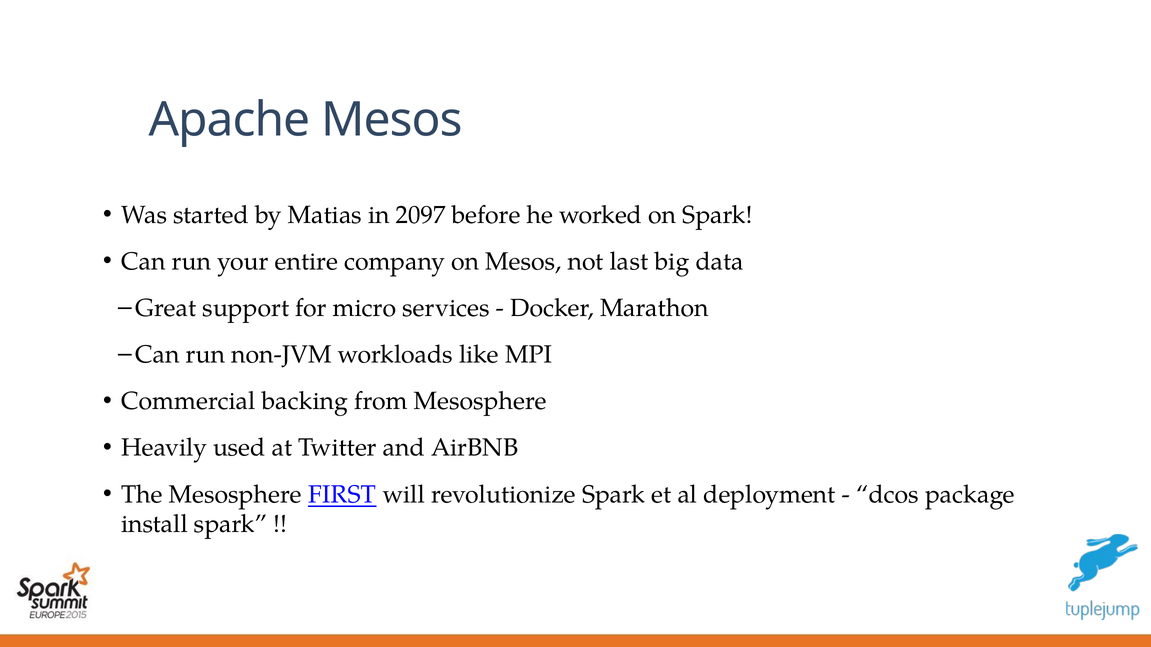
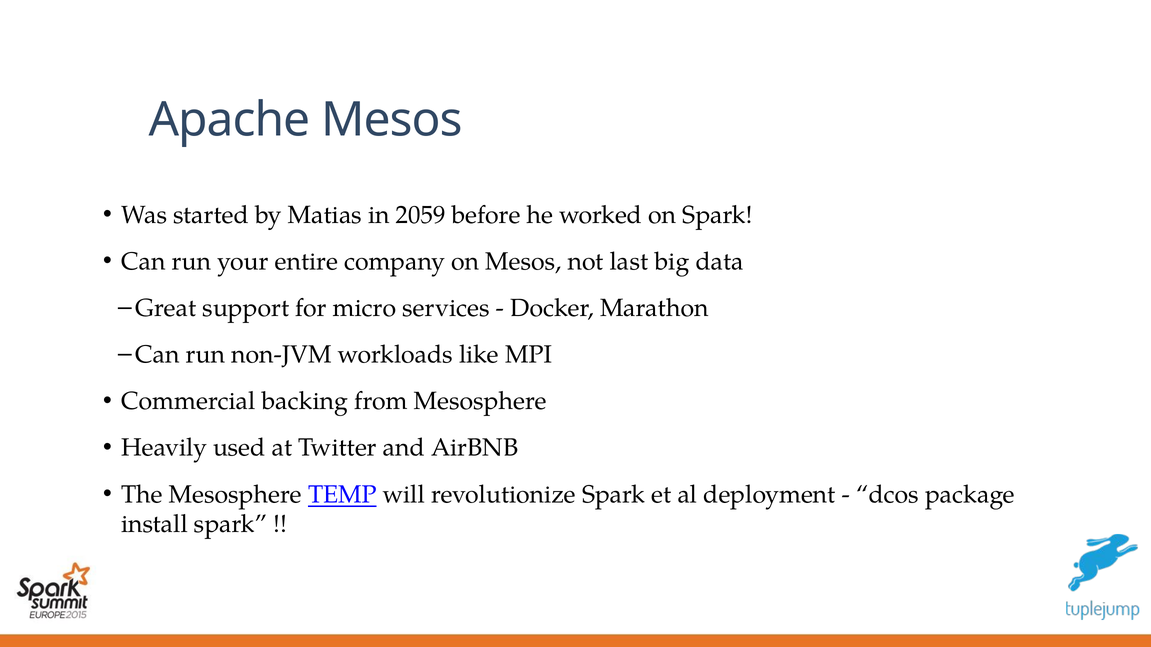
2097: 2097 -> 2059
FIRST: FIRST -> TEMP
